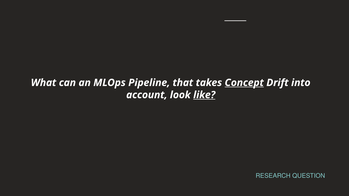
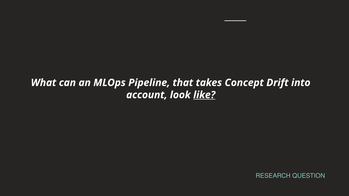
Concept underline: present -> none
